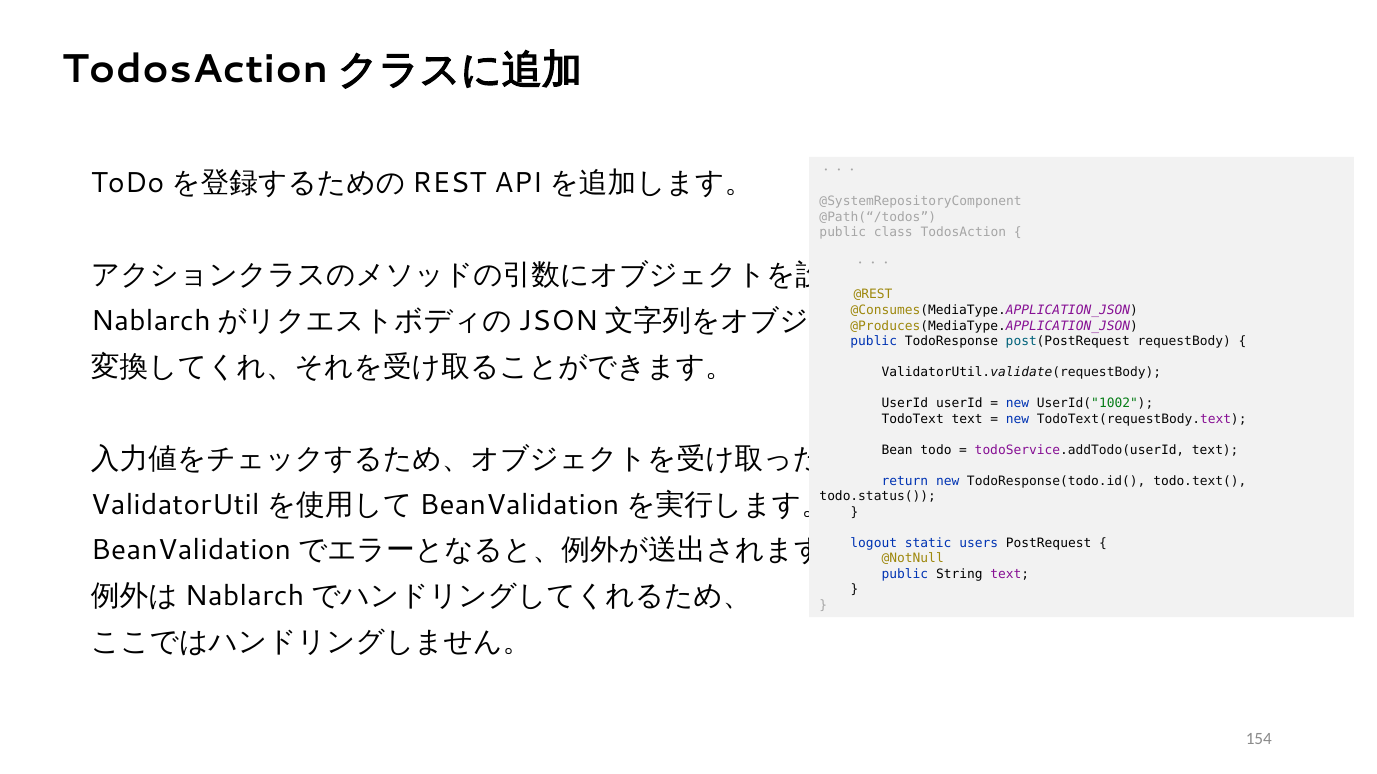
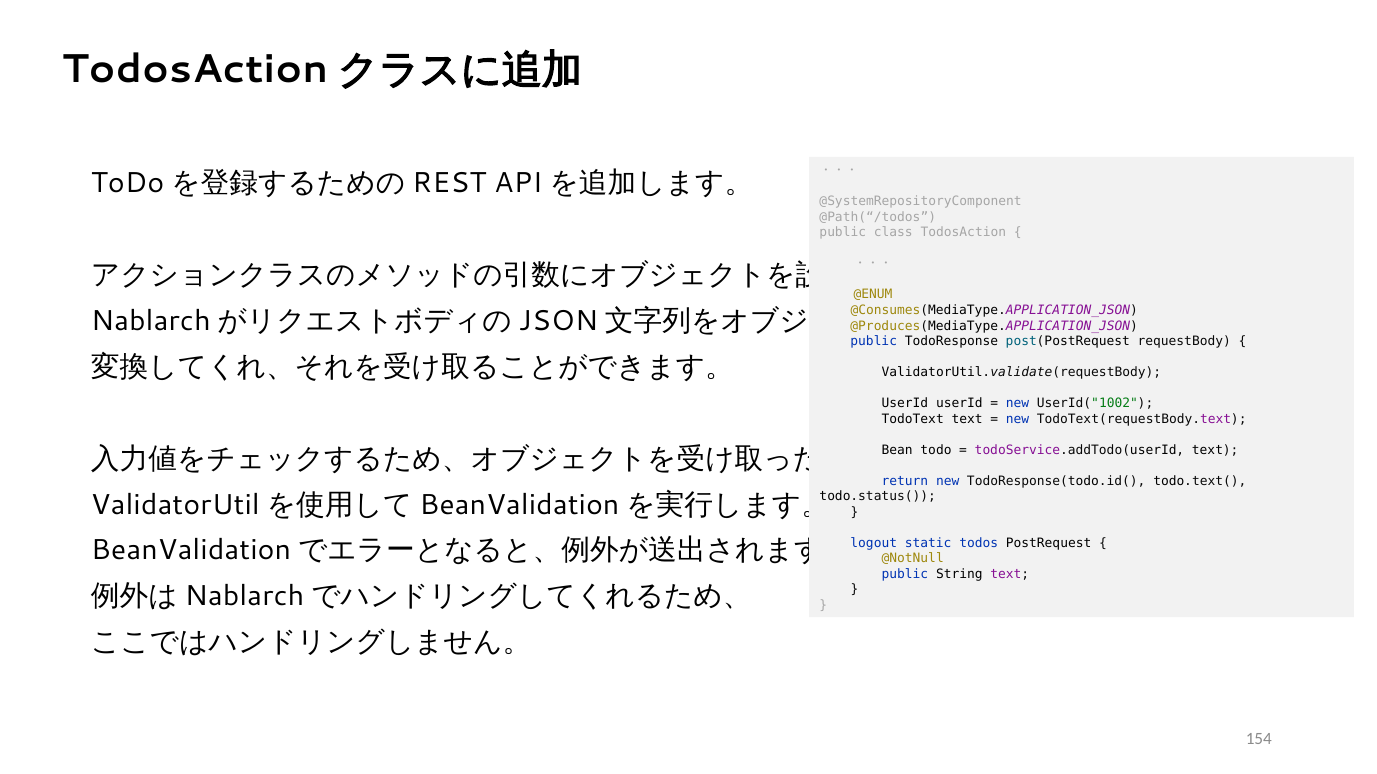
@REST: @REST -> @ENUM
users: users -> todos
